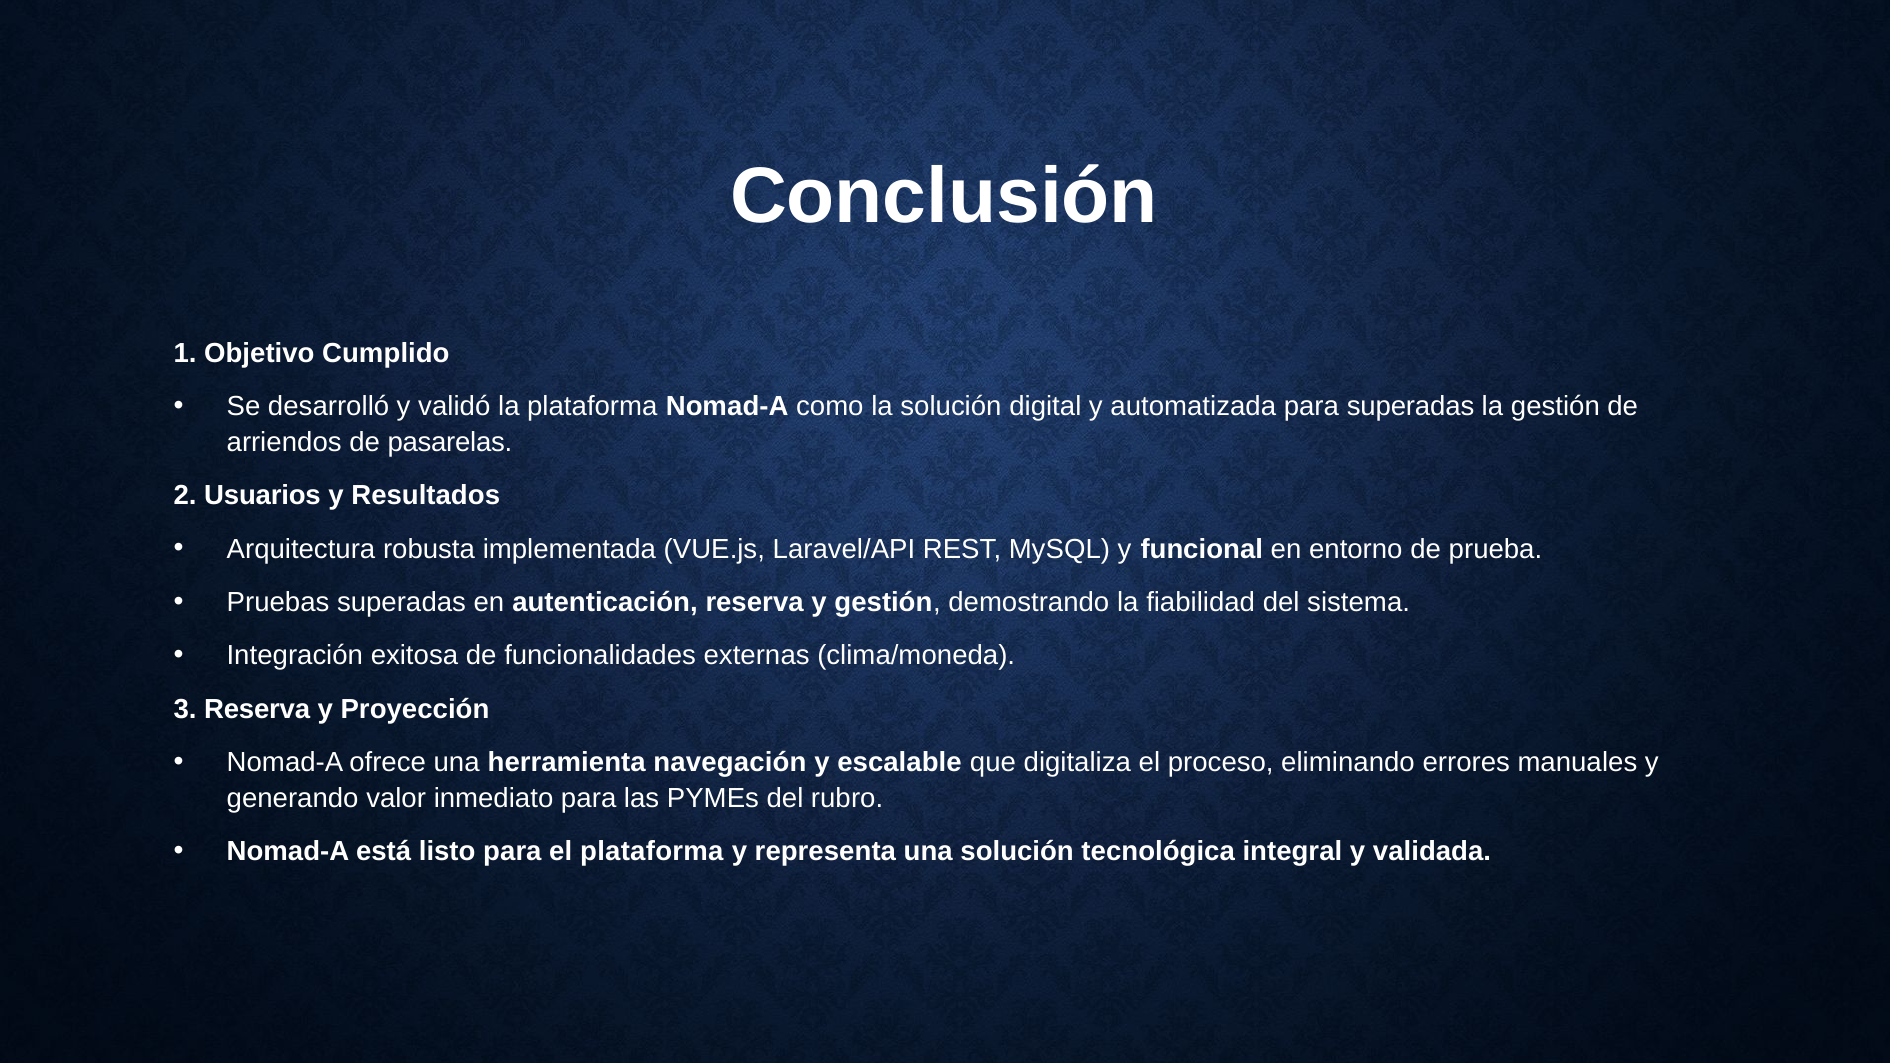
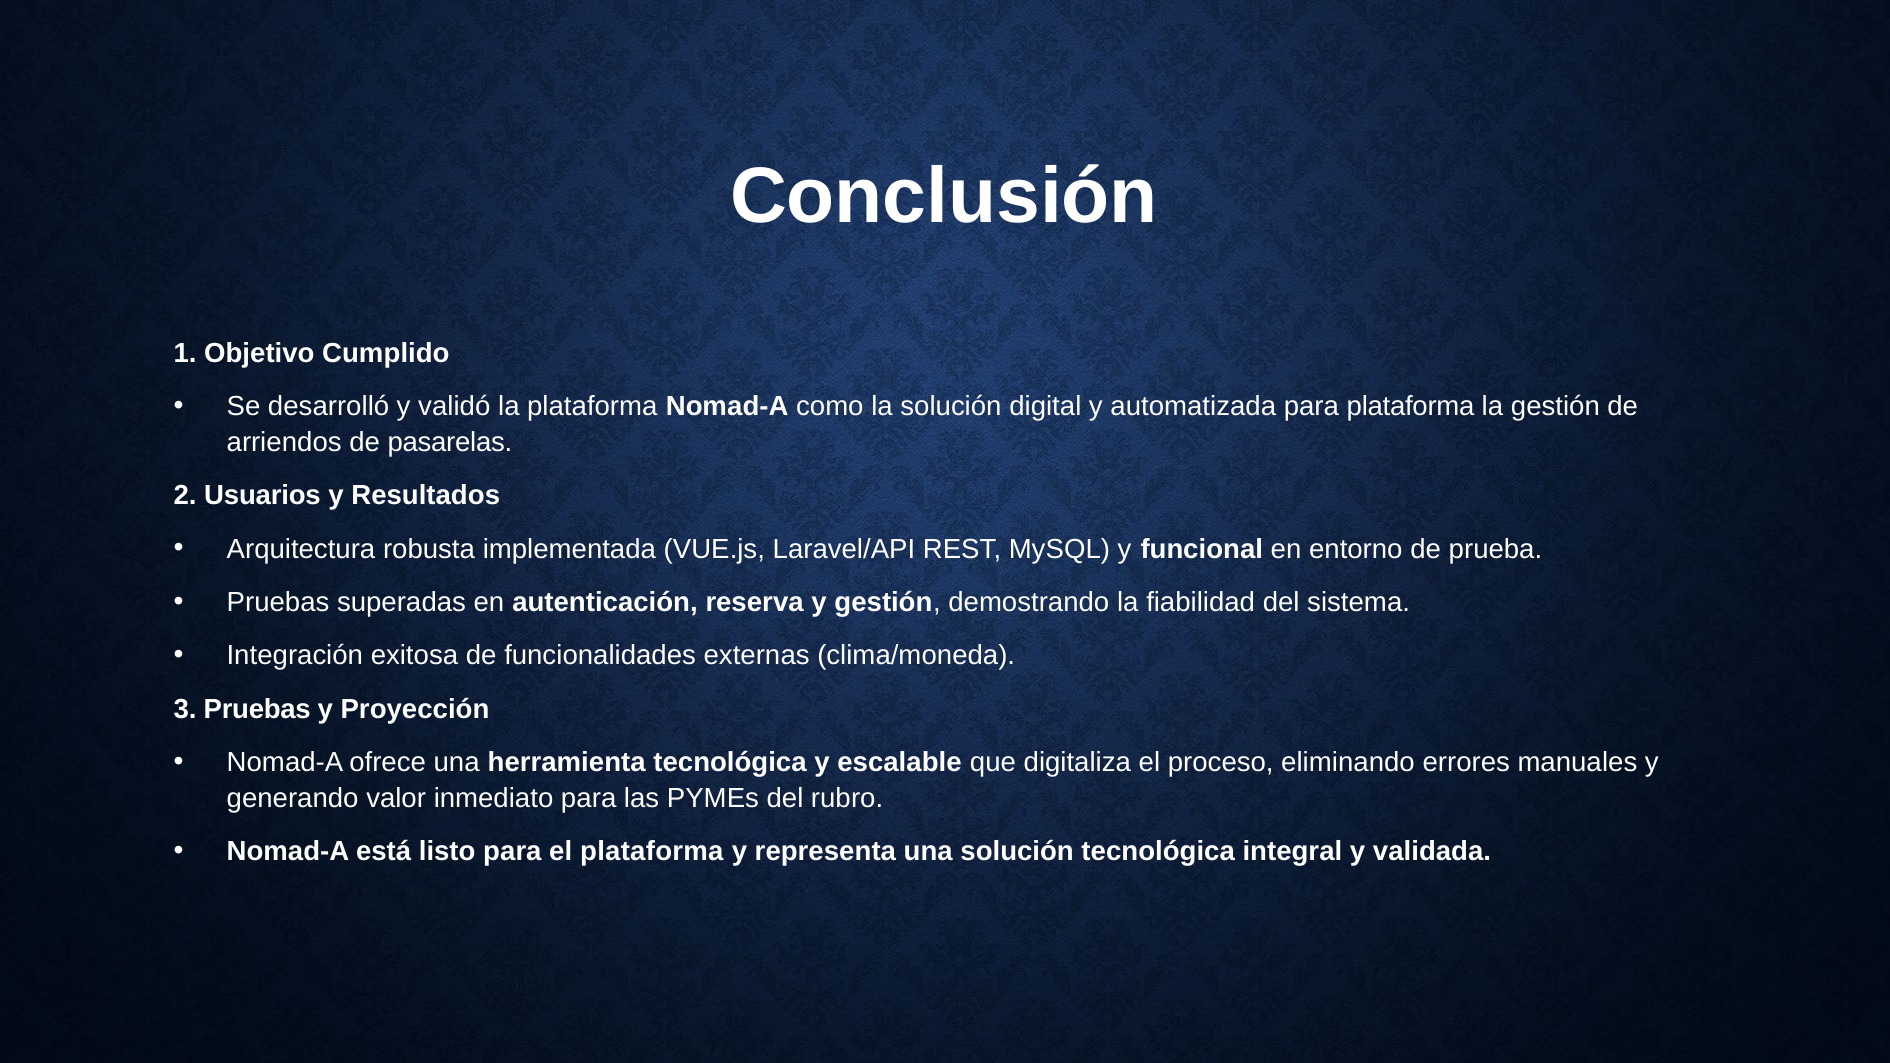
para superadas: superadas -> plataforma
3 Reserva: Reserva -> Pruebas
herramienta navegación: navegación -> tecnológica
